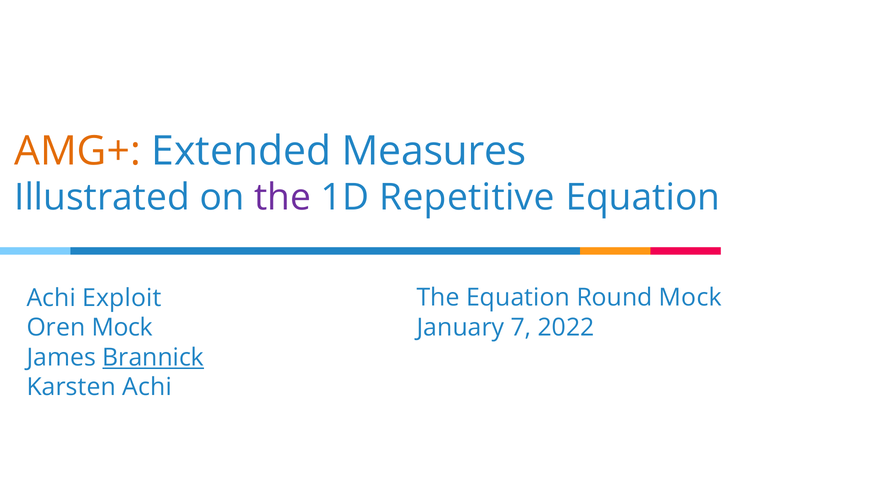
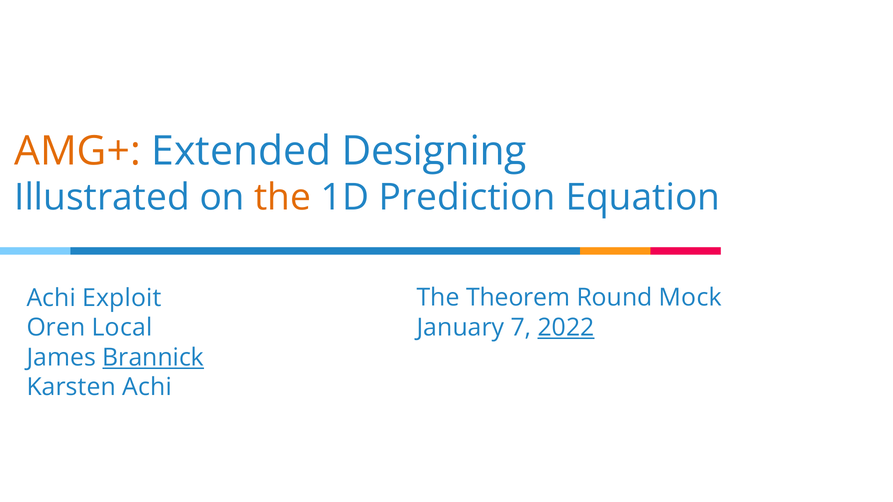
Measures: Measures -> Designing
the at (283, 198) colour: purple -> orange
Repetitive: Repetitive -> Prediction
The Equation: Equation -> Theorem
2022 underline: none -> present
Oren Mock: Mock -> Local
